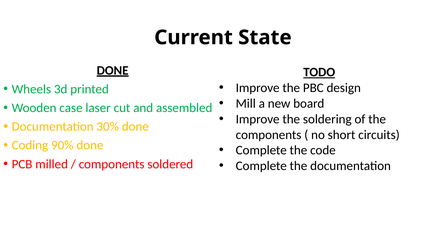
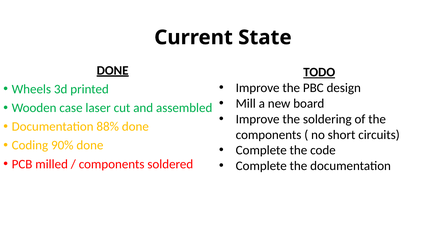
30%: 30% -> 88%
